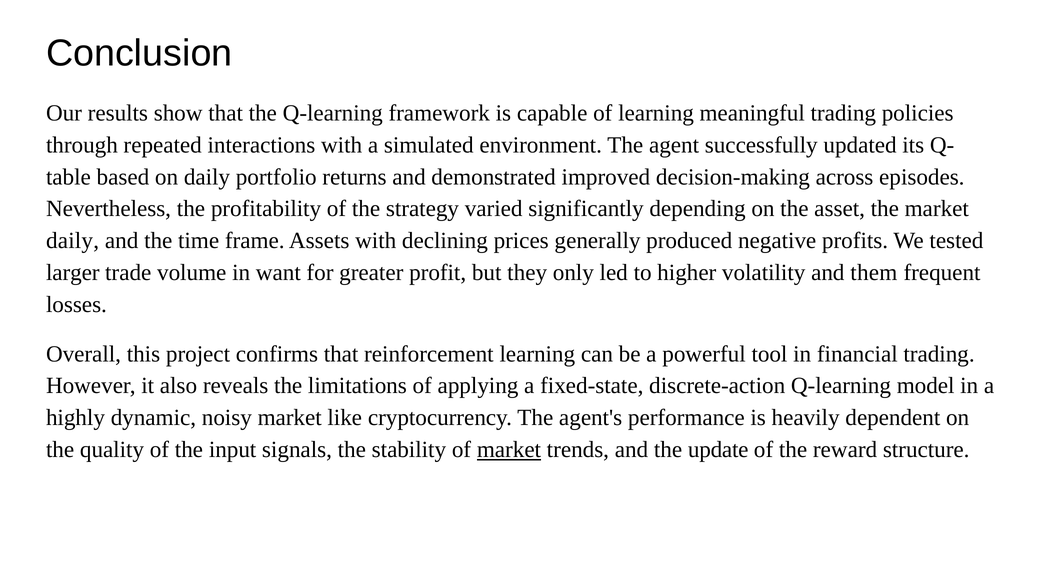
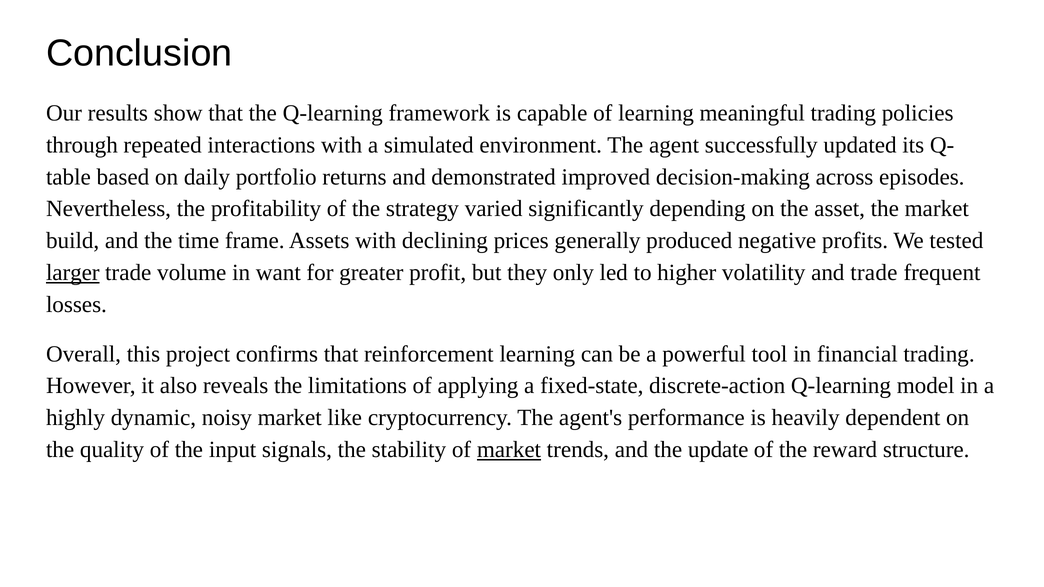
daily at (73, 241): daily -> build
larger underline: none -> present
and them: them -> trade
